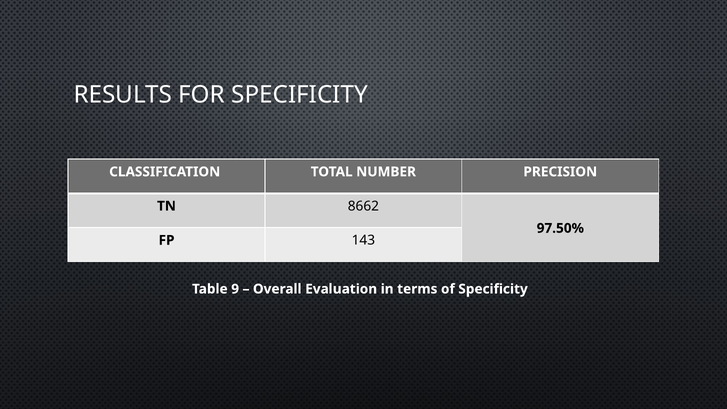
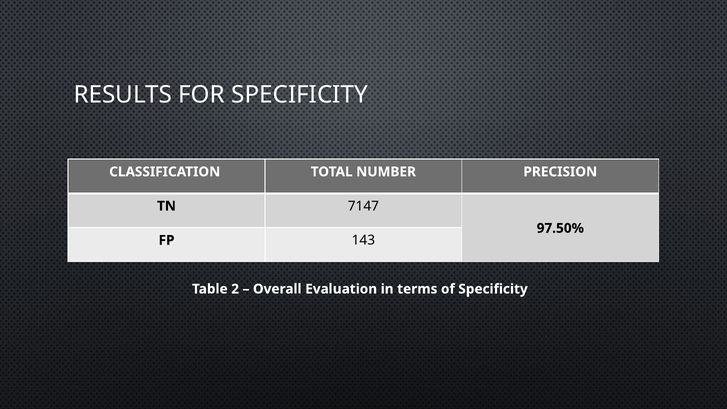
8662: 8662 -> 7147
9: 9 -> 2
